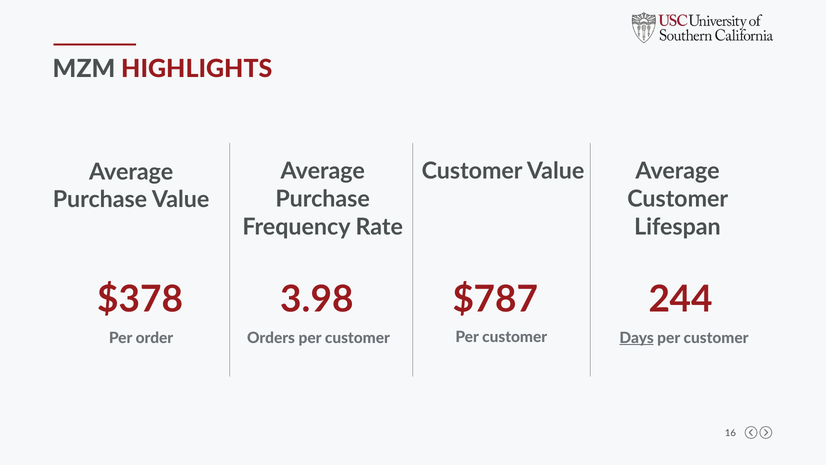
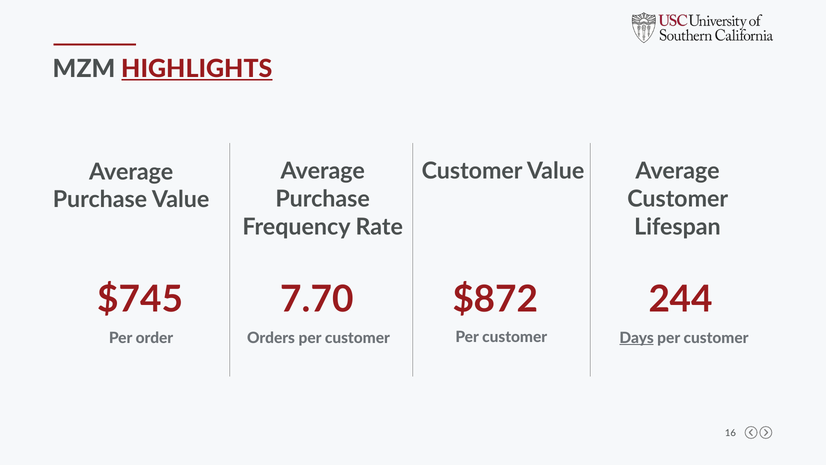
HIGHLIGHTS underline: none -> present
$378: $378 -> $745
3.98: 3.98 -> 7.70
$787: $787 -> $872
